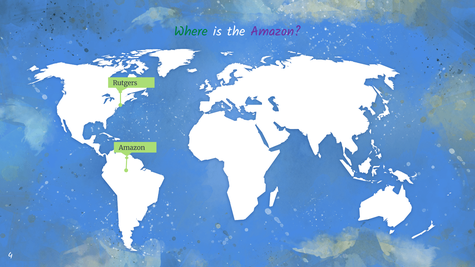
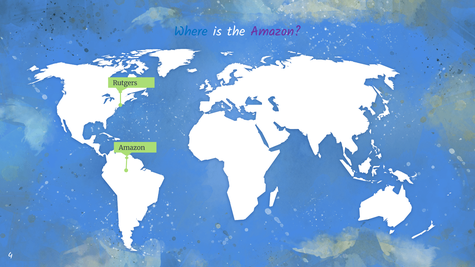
Where colour: green -> blue
